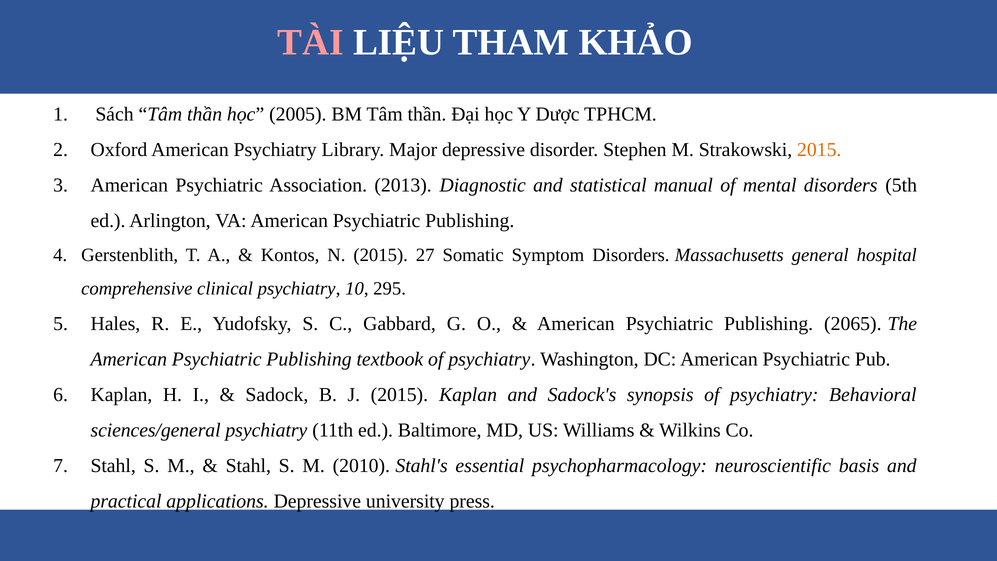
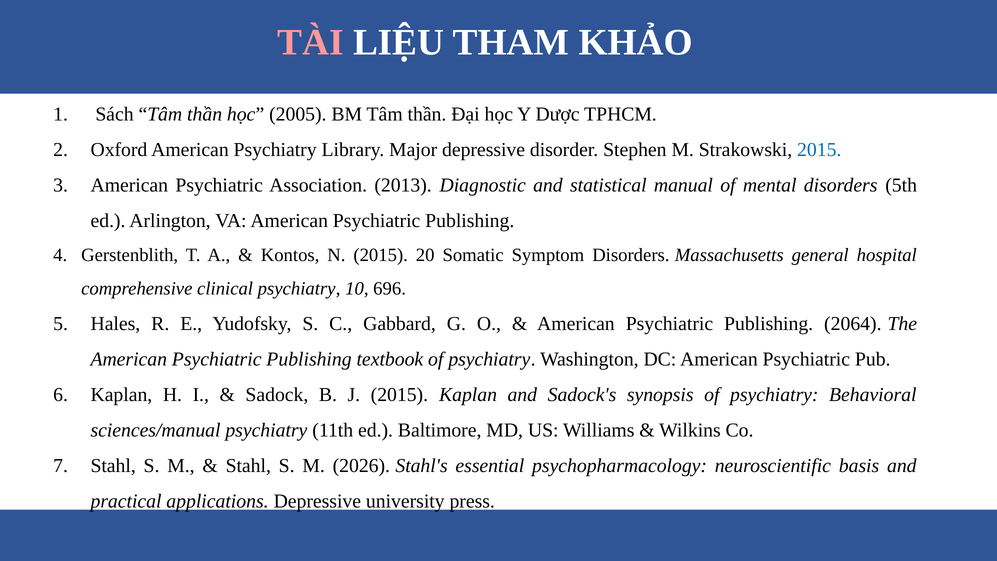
2015 at (819, 150) colour: orange -> blue
27: 27 -> 20
295: 295 -> 696
2065: 2065 -> 2064
sciences/general: sciences/general -> sciences/manual
2010: 2010 -> 2026
